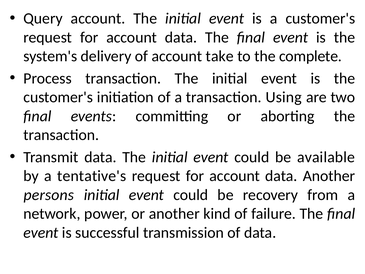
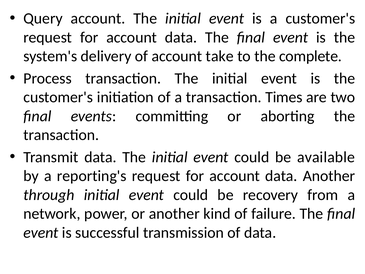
Using: Using -> Times
tentative's: tentative's -> reporting's
persons: persons -> through
